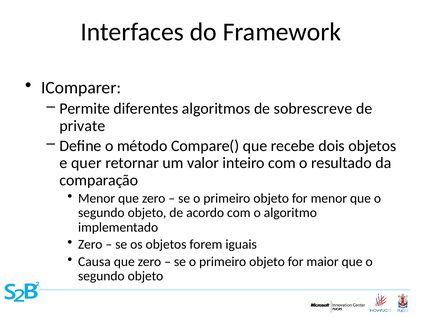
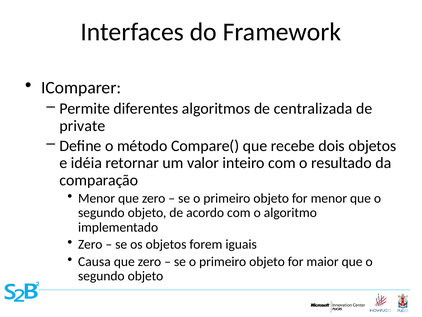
sobrescreve: sobrescreve -> centralizada
quer: quer -> idéia
